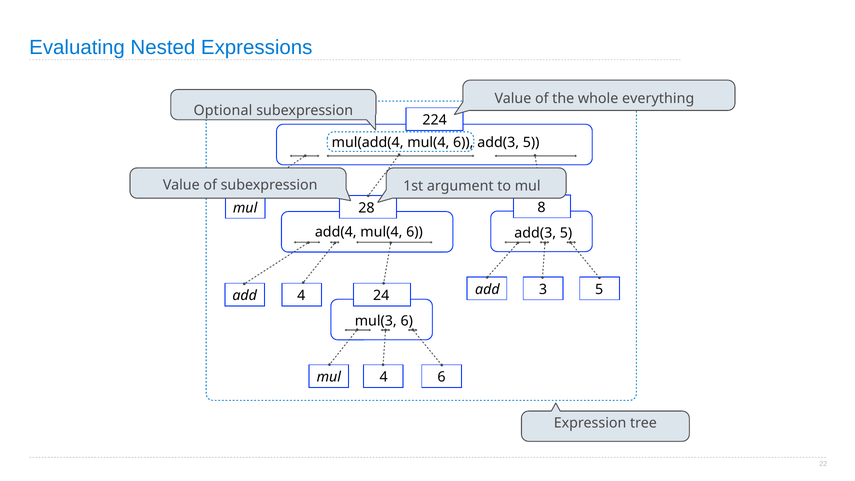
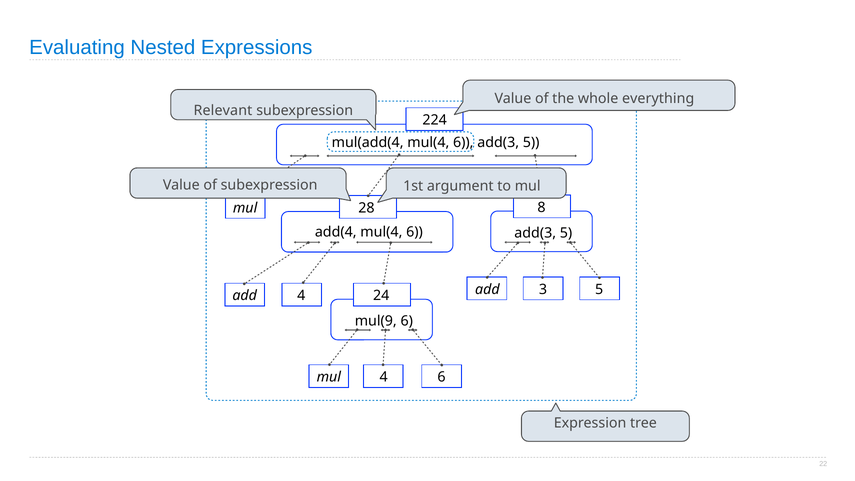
Optional: Optional -> Relevant
mul(3: mul(3 -> mul(9
